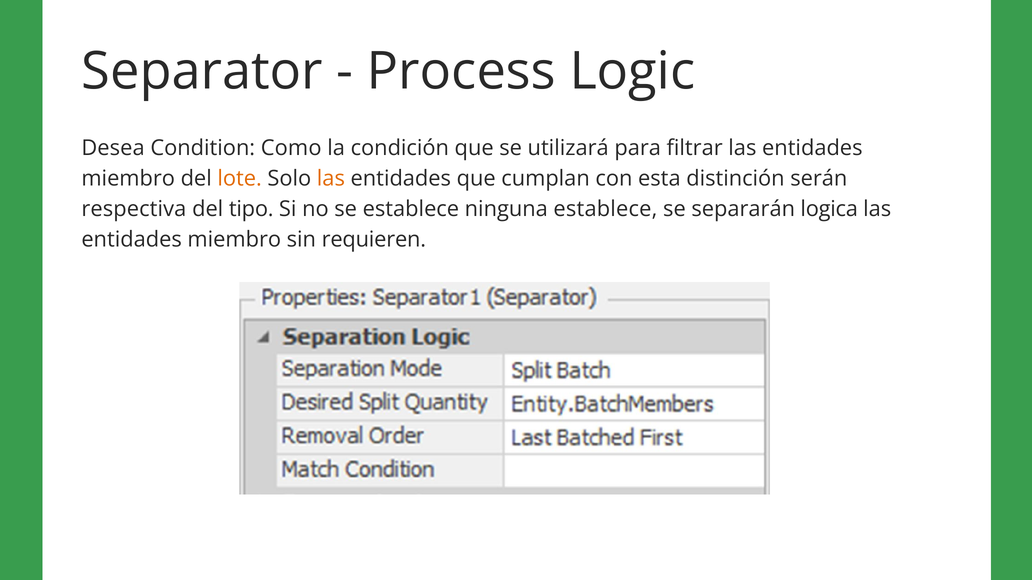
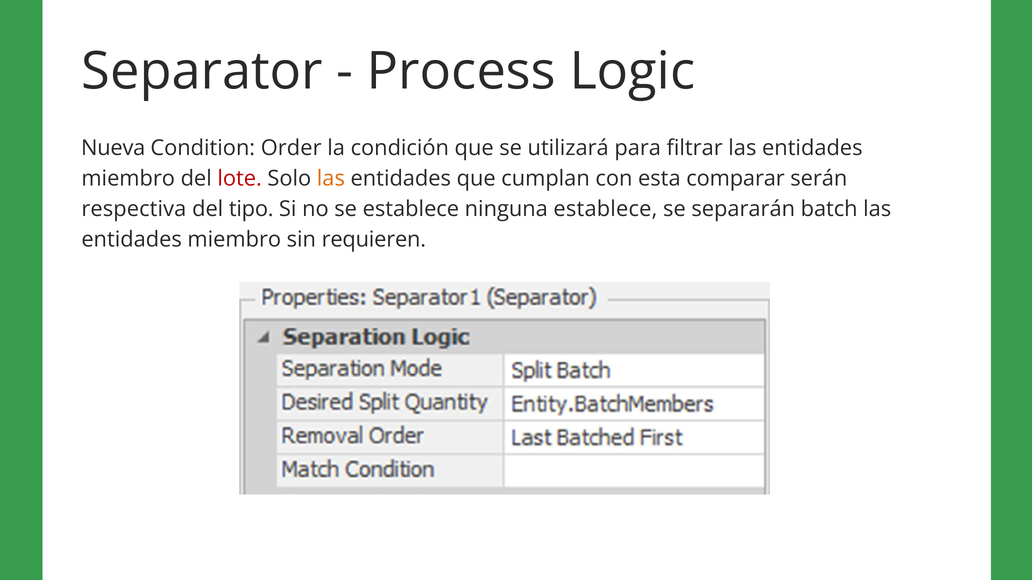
Desea: Desea -> Nueva
Como: Como -> Order
lote colour: orange -> red
distinción: distinción -> comparar
logica: logica -> batch
